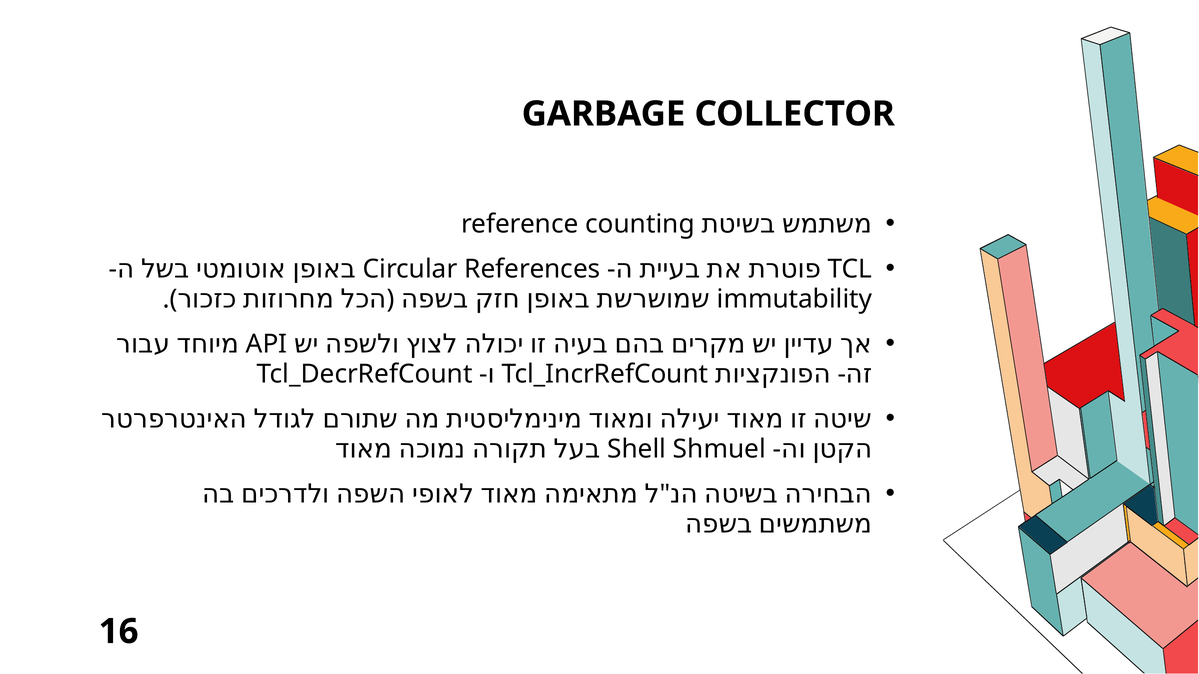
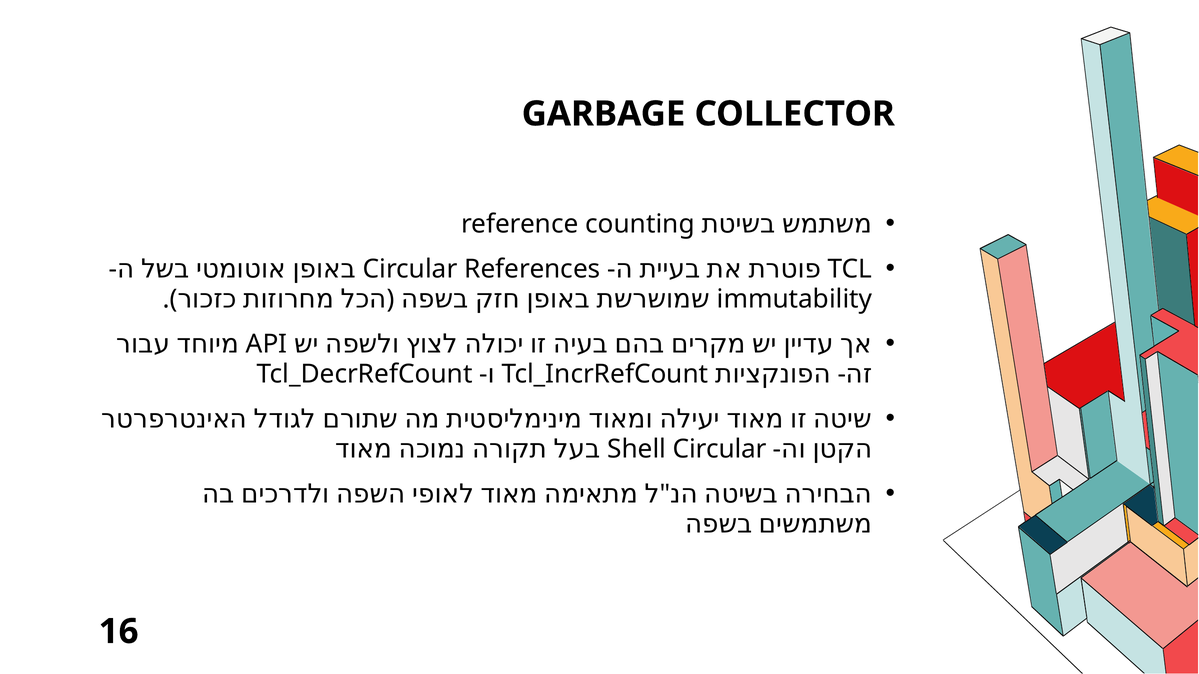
Shell Shmuel: Shmuel -> Circular
